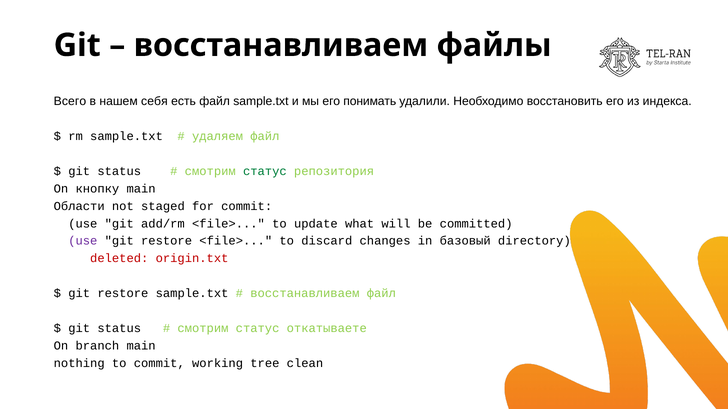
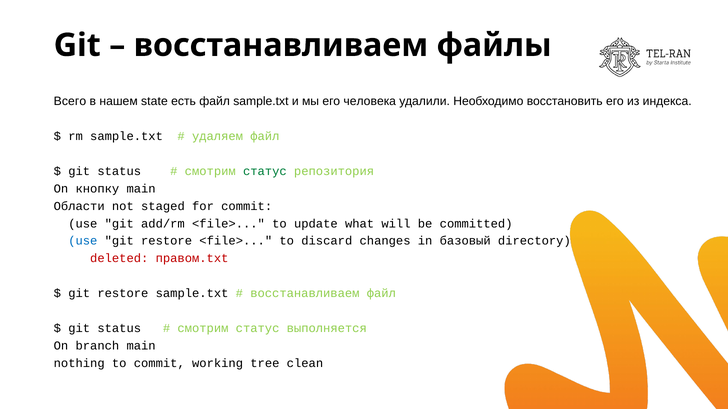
себя: себя -> state
понимать: понимать -> человека
use at (83, 241) colour: purple -> blue
origin.txt: origin.txt -> правом.txt
откатываете: откатываете -> выполняется
